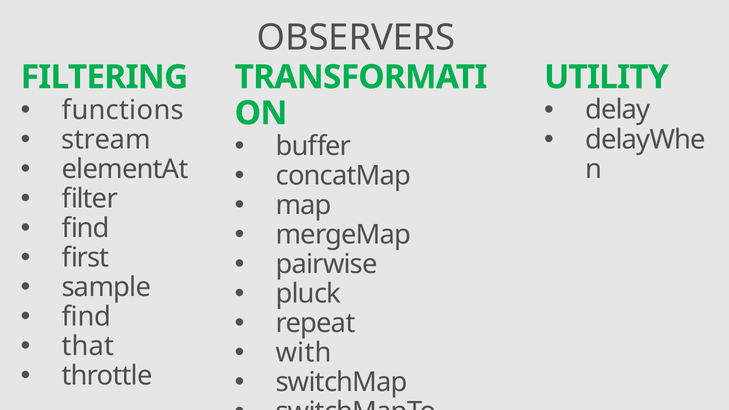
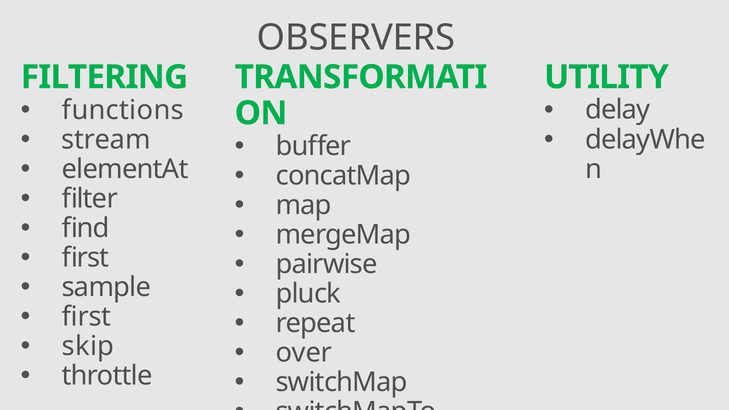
find at (86, 317): find -> first
that: that -> skip
with: with -> over
